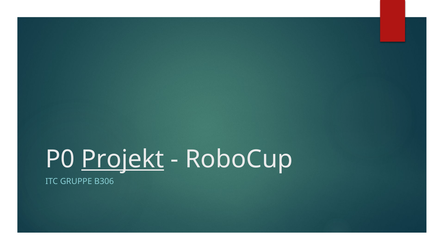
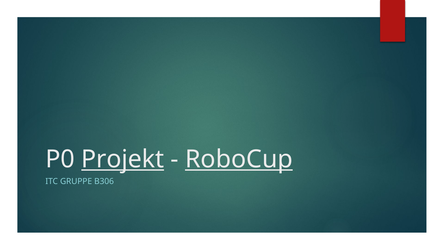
RoboCup underline: none -> present
